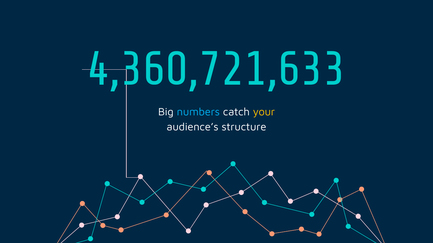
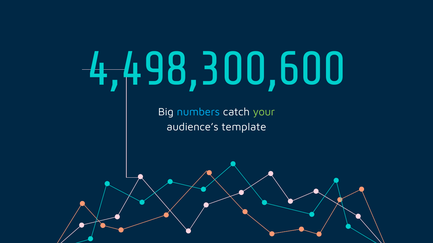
4,360,721,633: 4,360,721,633 -> 4,498,300,600
your colour: yellow -> light green
structure: structure -> template
